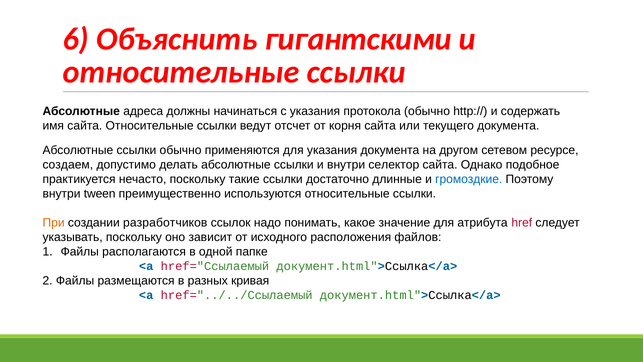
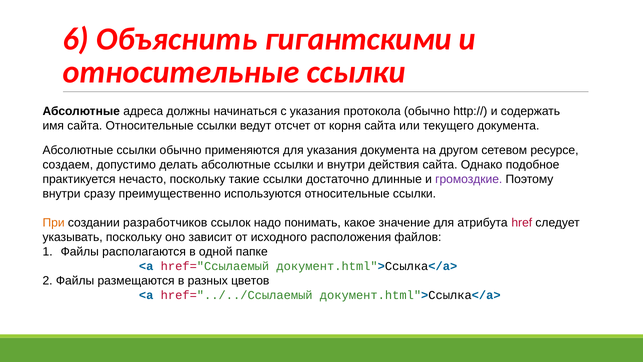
селектор: селектор -> действия
громоздкие colour: blue -> purple
tween: tween -> сразу
кривая: кривая -> цветов
